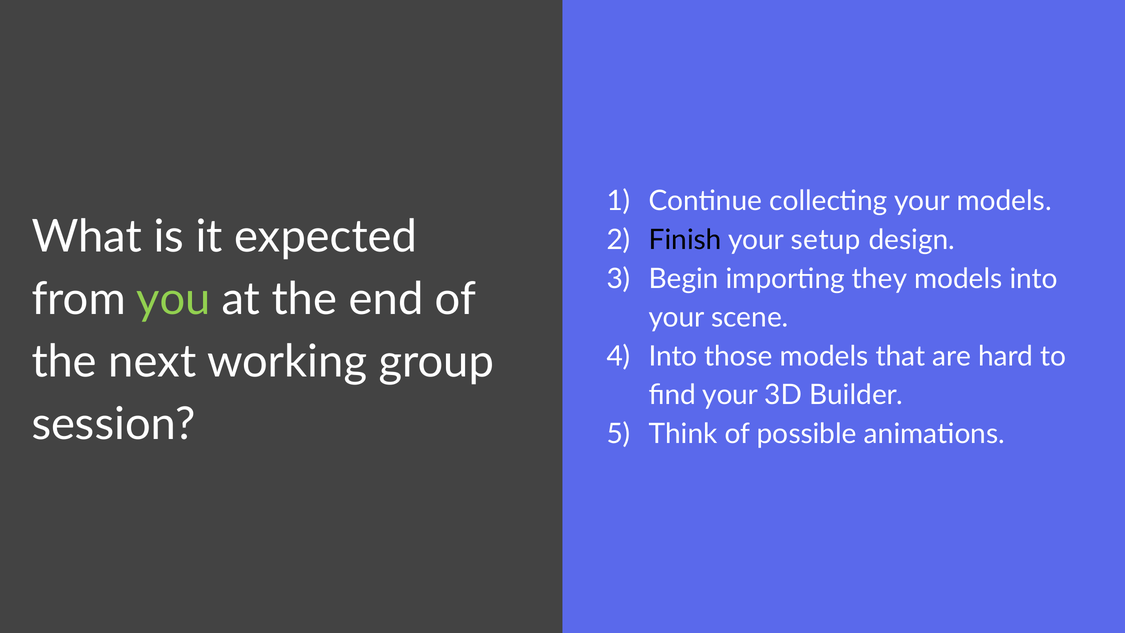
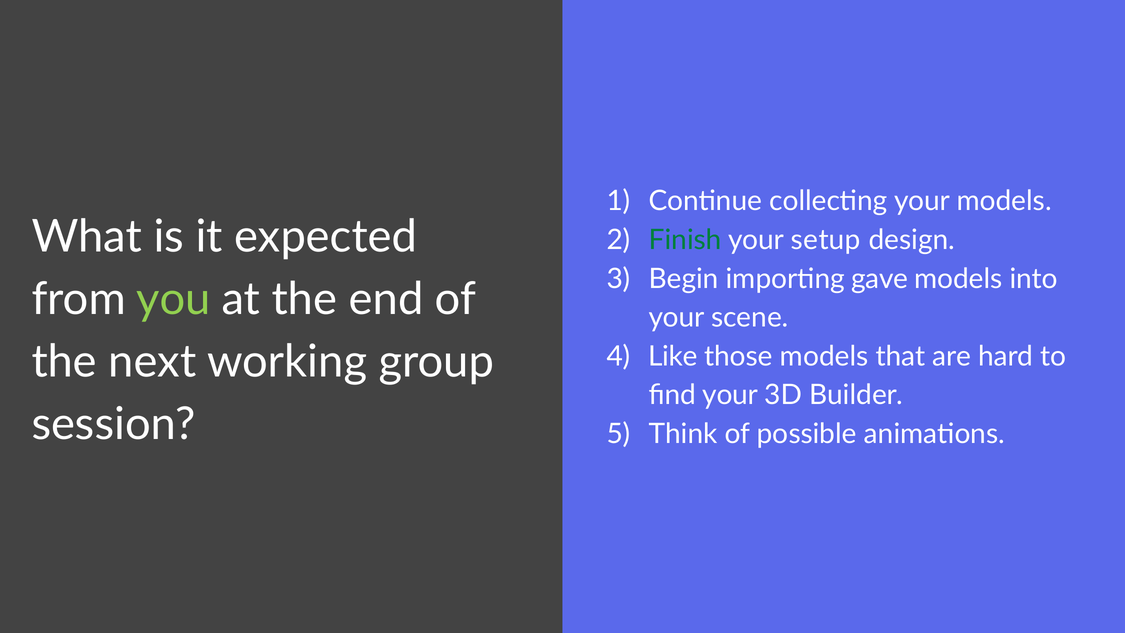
Finish colour: black -> green
they: they -> gave
Into at (673, 356): Into -> Like
